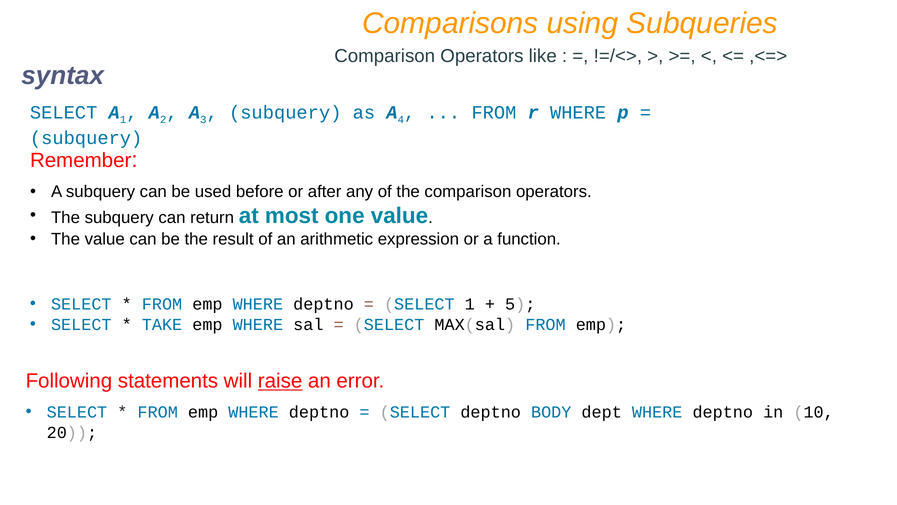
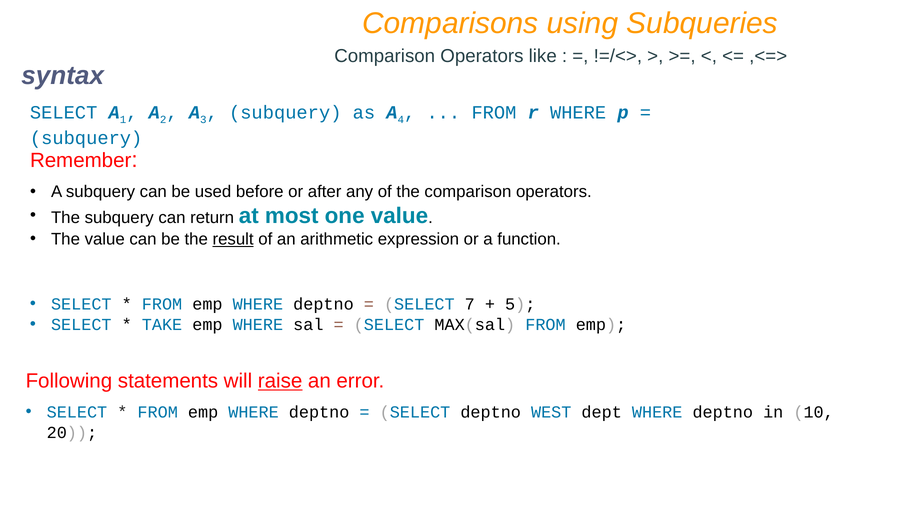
result underline: none -> present
SELECT 1: 1 -> 7
BODY: BODY -> WEST
